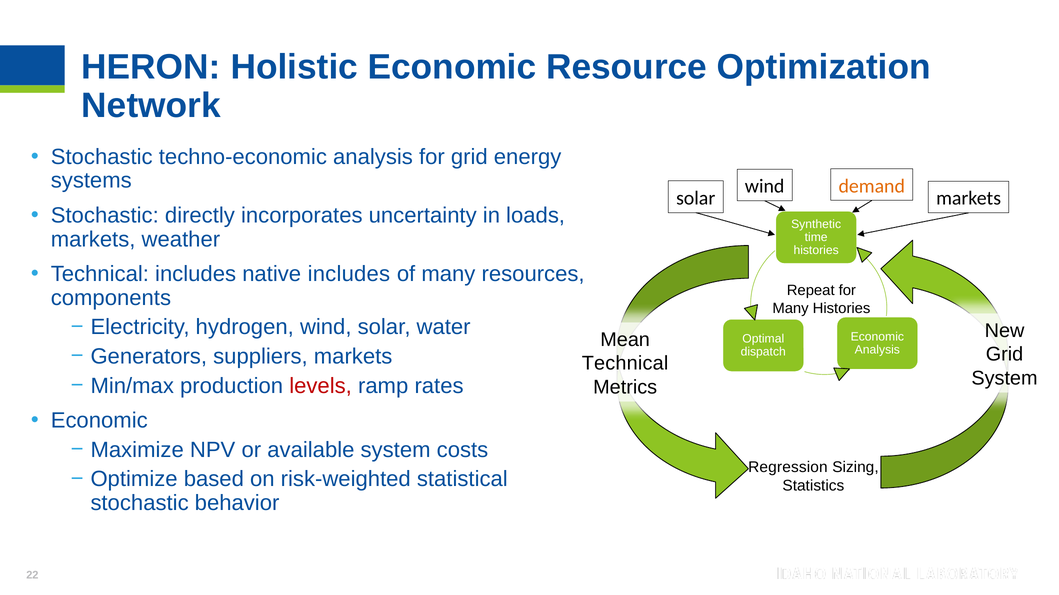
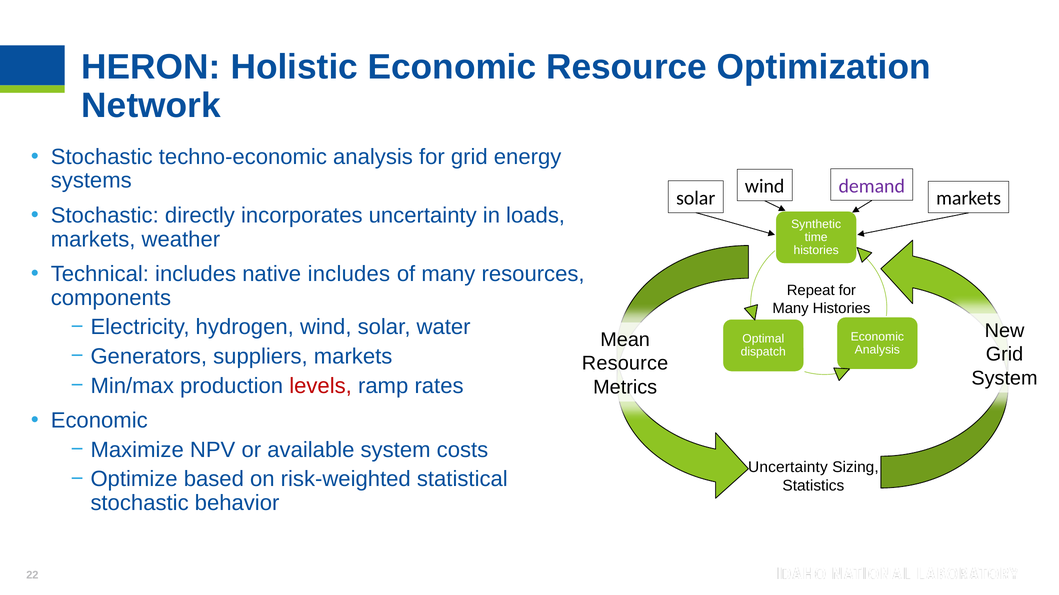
demand colour: orange -> purple
Technical at (625, 364): Technical -> Resource
Regression at (788, 468): Regression -> Uncertainty
